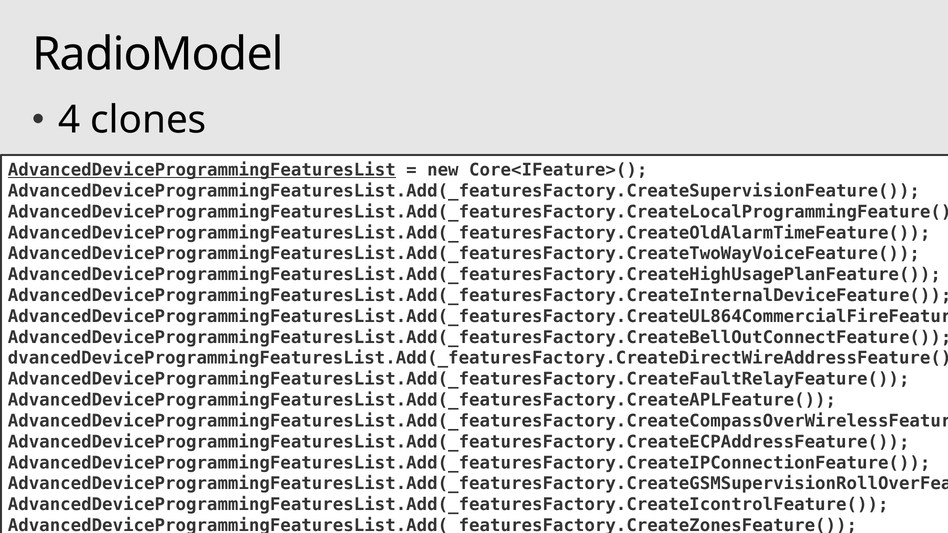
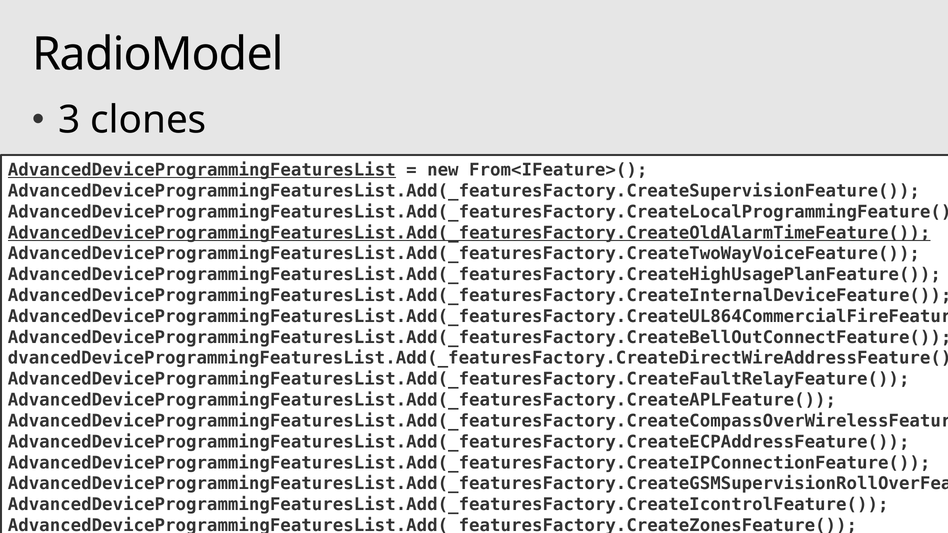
4: 4 -> 3
Core<IFeature>(: Core<IFeature>( -> From<IFeature>(
AdvancedDeviceProgrammingFeaturesList.Add(_featuresFactory.CreateOldAlarmTimeFeature( underline: none -> present
